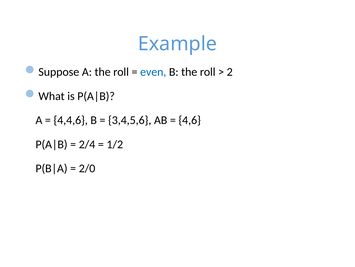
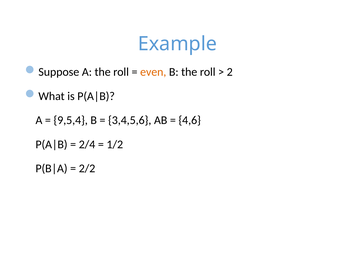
even colour: blue -> orange
4,4,6: 4,4,6 -> 9,5,4
2/0: 2/0 -> 2/2
